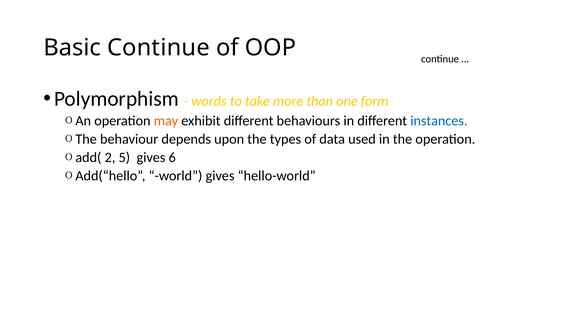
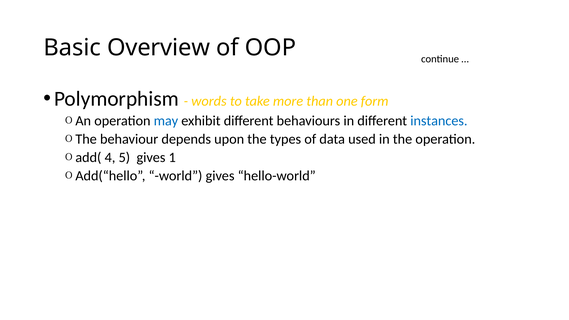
Basic Continue: Continue -> Overview
may colour: orange -> blue
2: 2 -> 4
6: 6 -> 1
